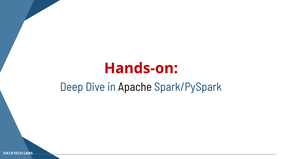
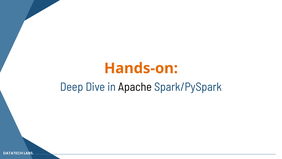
Hands-on colour: red -> orange
